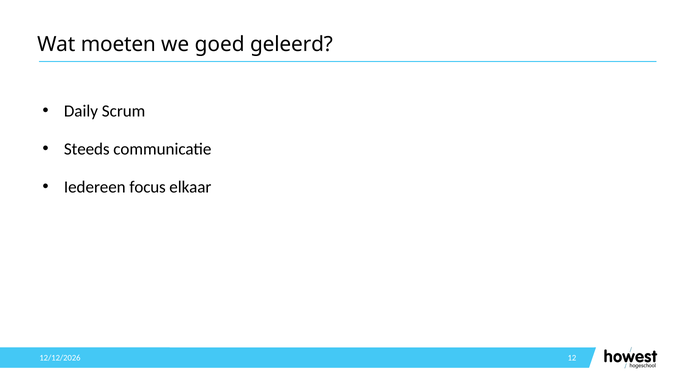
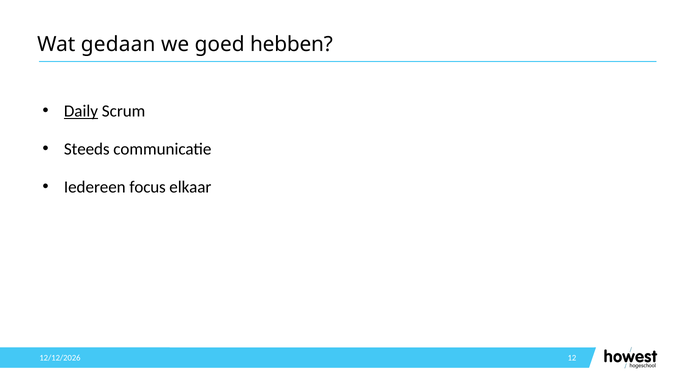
moeten: moeten -> gedaan
geleerd: geleerd -> hebben
Daily underline: none -> present
